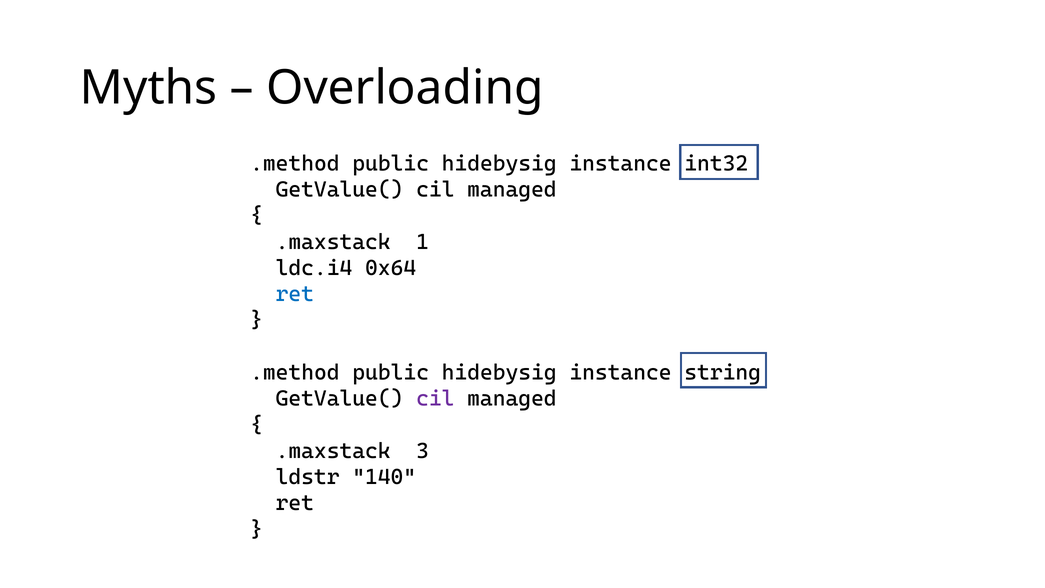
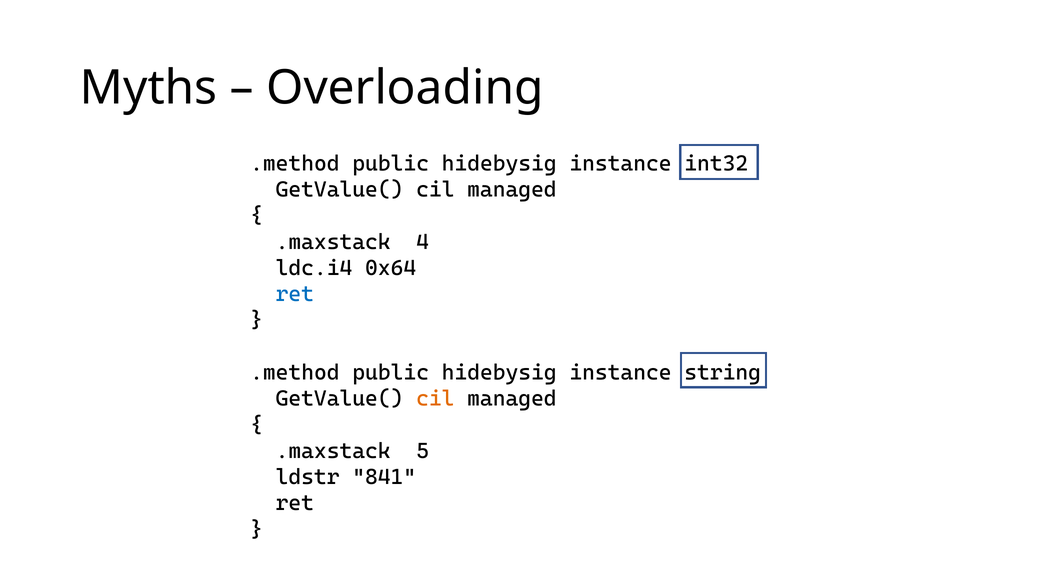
1: 1 -> 4
cil at (435, 399) colour: purple -> orange
3: 3 -> 5
140: 140 -> 841
